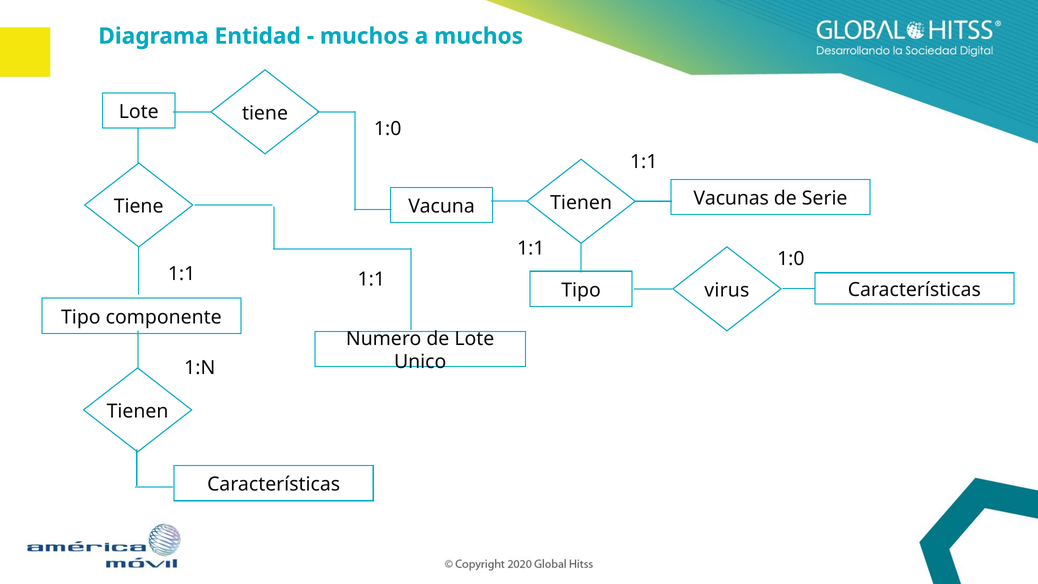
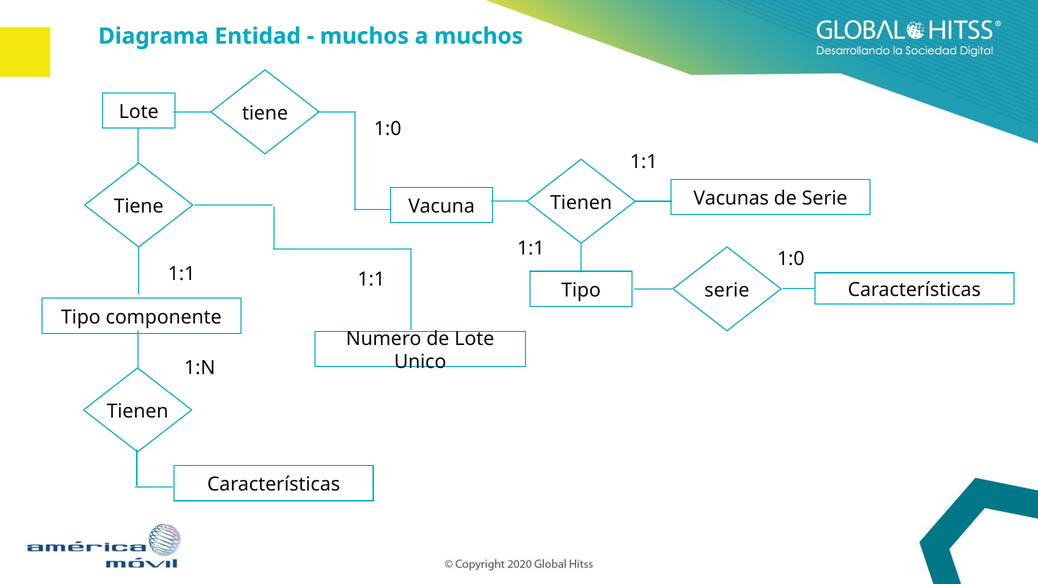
virus at (727, 290): virus -> serie
